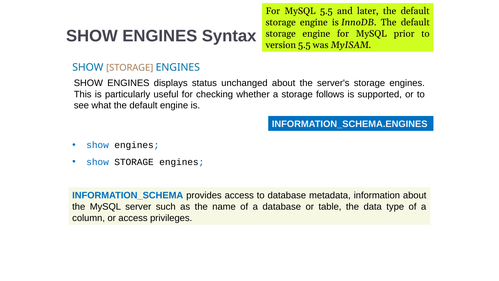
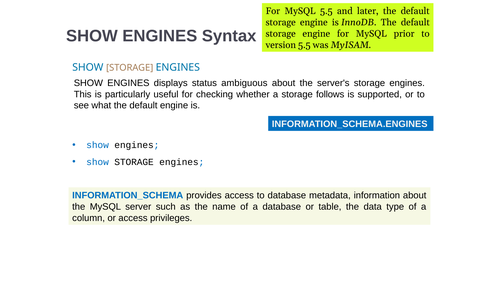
unchanged: unchanged -> ambiguous
